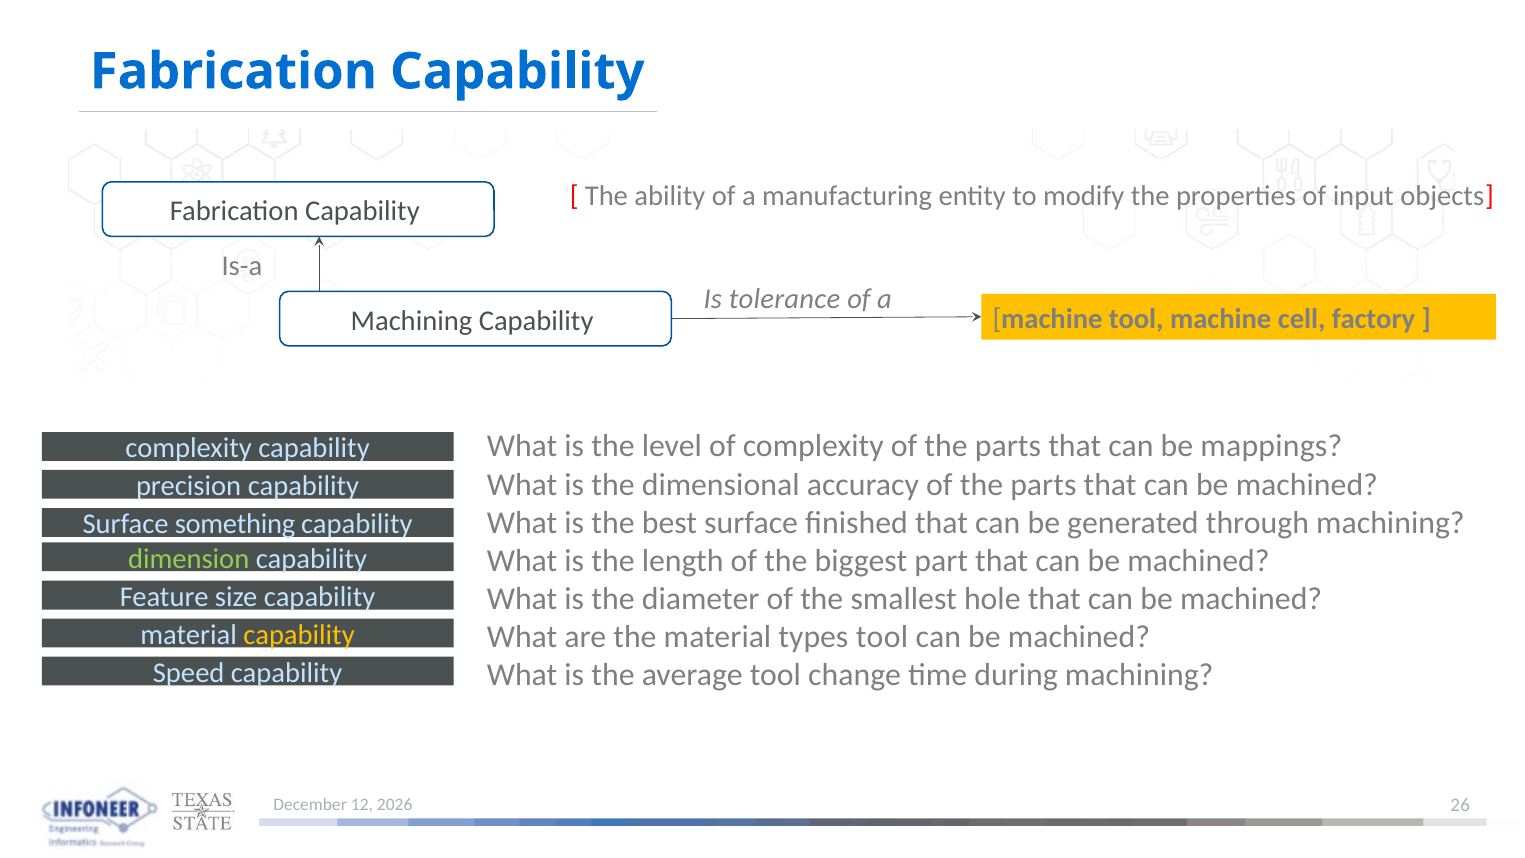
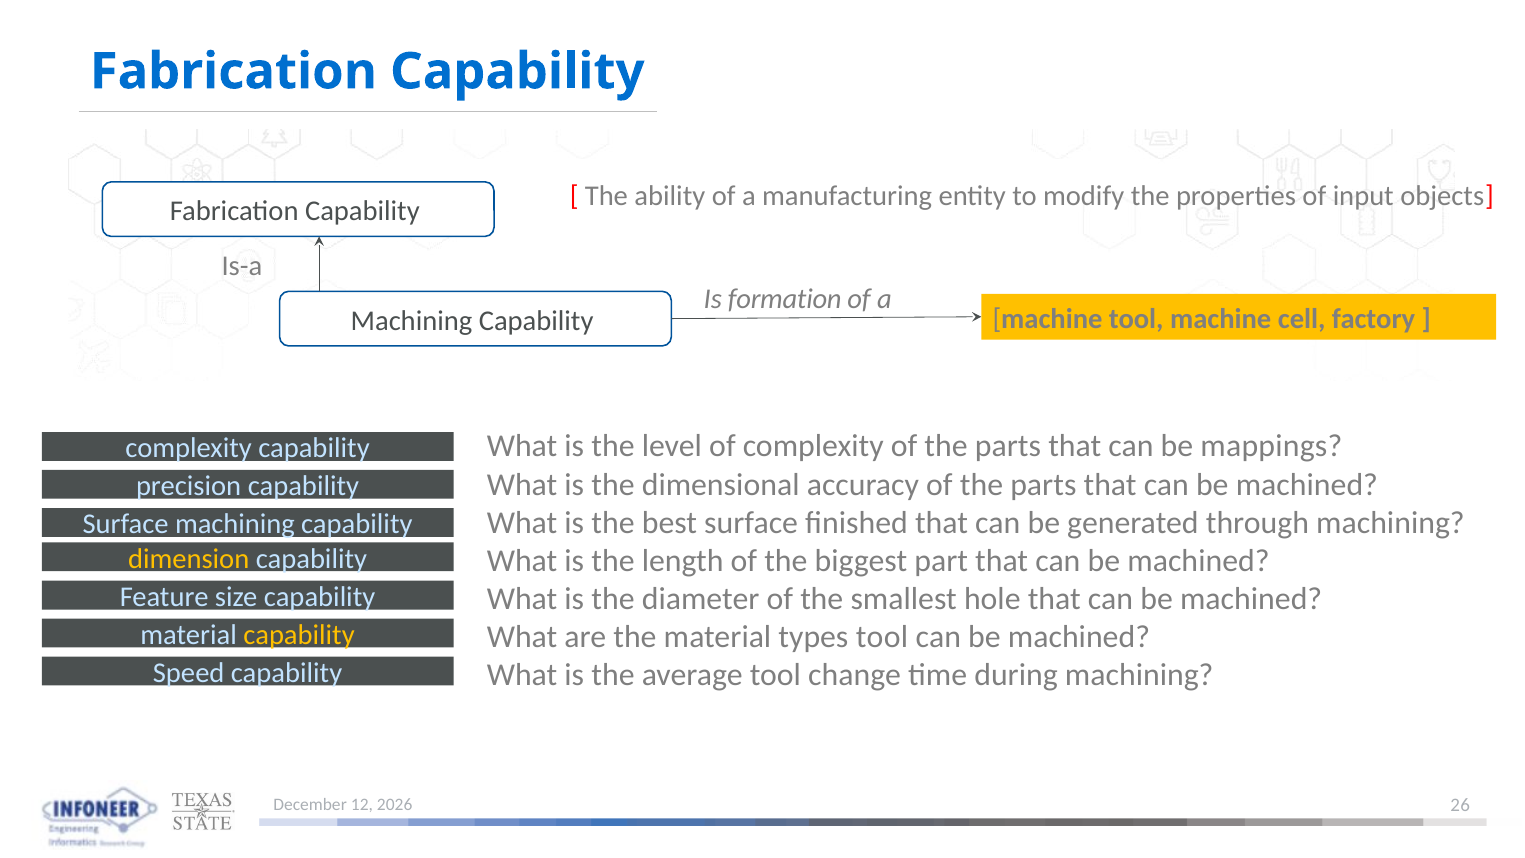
tolerance: tolerance -> formation
Surface something: something -> machining
dimension colour: light green -> yellow
